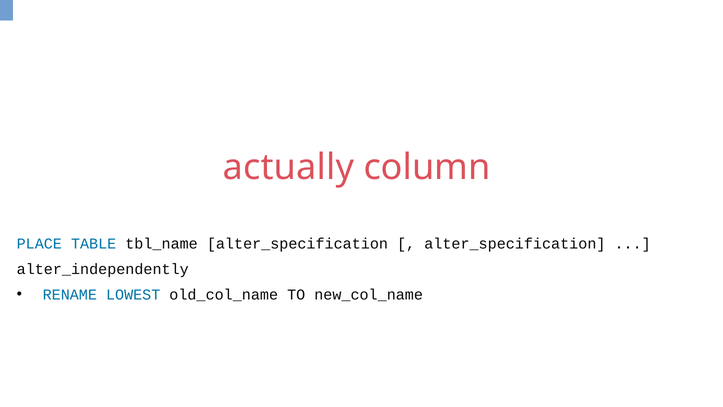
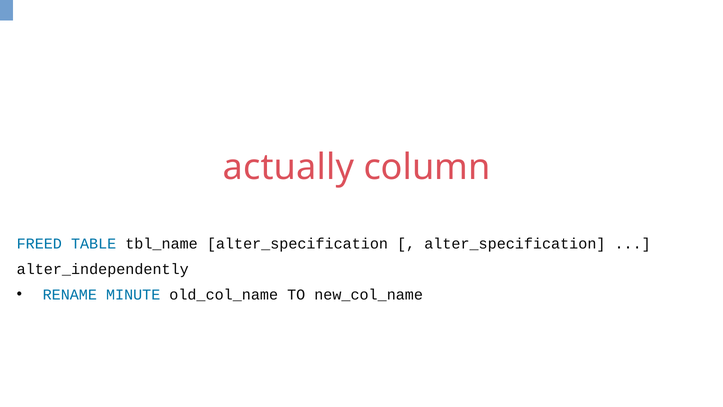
PLACE: PLACE -> FREED
LOWEST: LOWEST -> MINUTE
